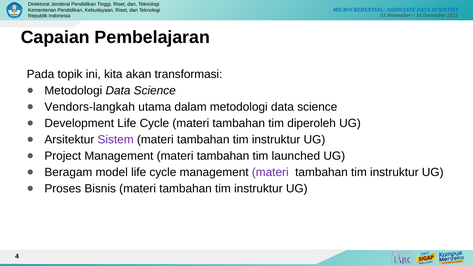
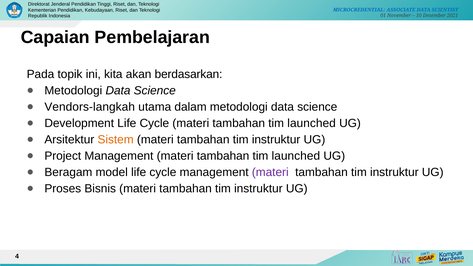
transformasi: transformasi -> berdasarkan
diperoleh at (312, 123): diperoleh -> launched
Sistem colour: purple -> orange
